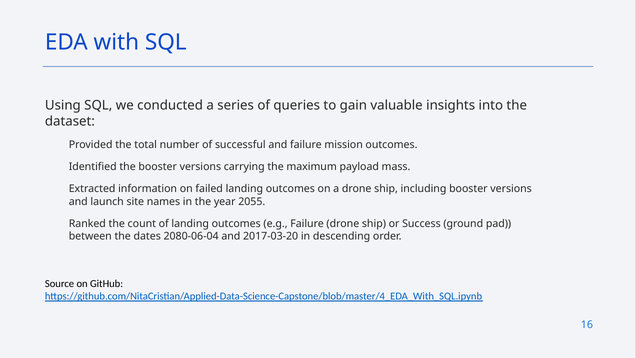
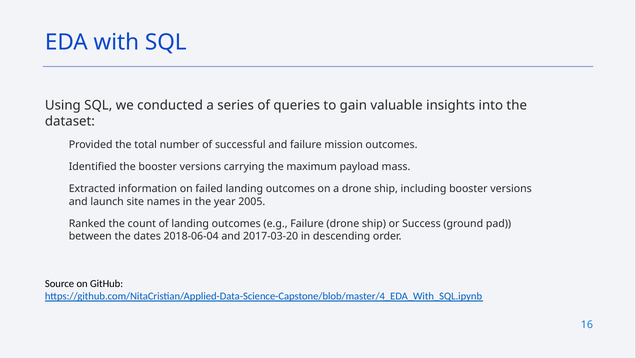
2055: 2055 -> 2005
2080-06-04: 2080-06-04 -> 2018-06-04
